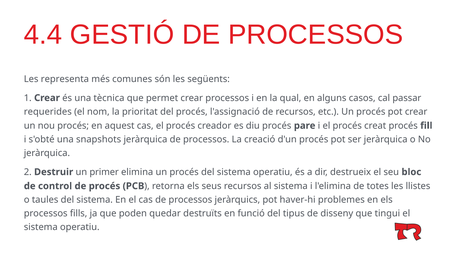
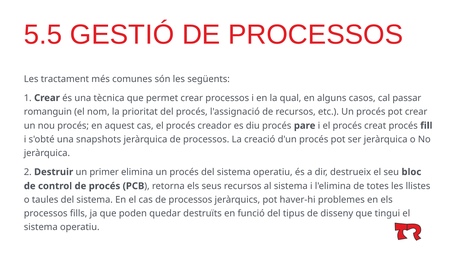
4.4: 4.4 -> 5.5
representa: representa -> tractament
requerides: requerides -> romanguin
